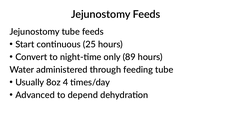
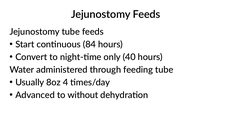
25: 25 -> 84
89: 89 -> 40
depend: depend -> without
